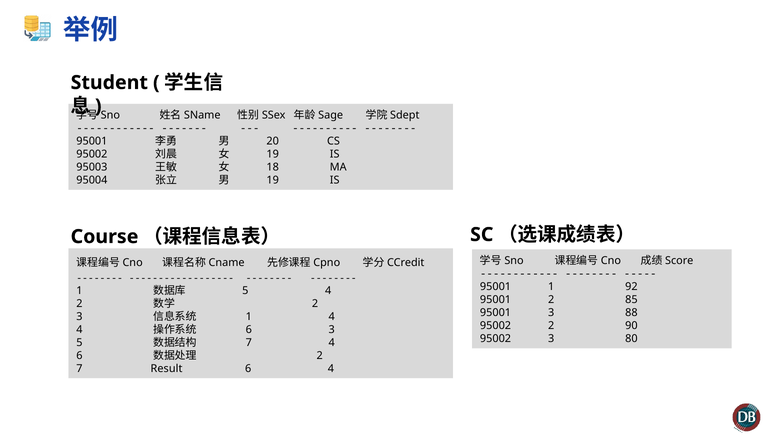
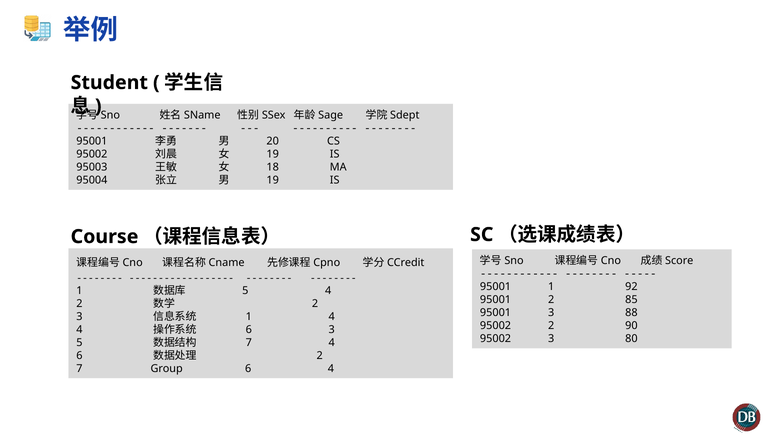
Result: Result -> Group
